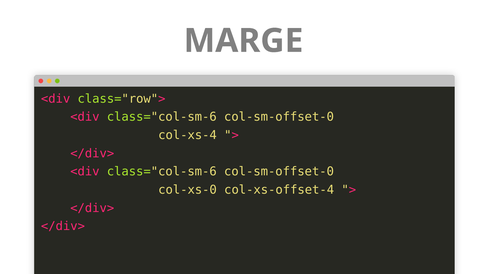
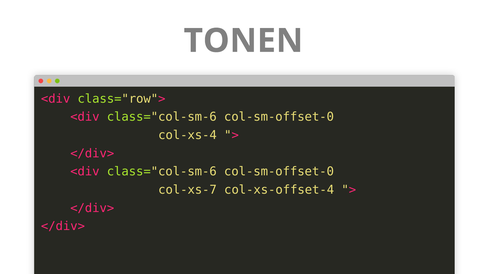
MARGE: MARGE -> TONEN
col-xs-0: col-xs-0 -> col-xs-7
